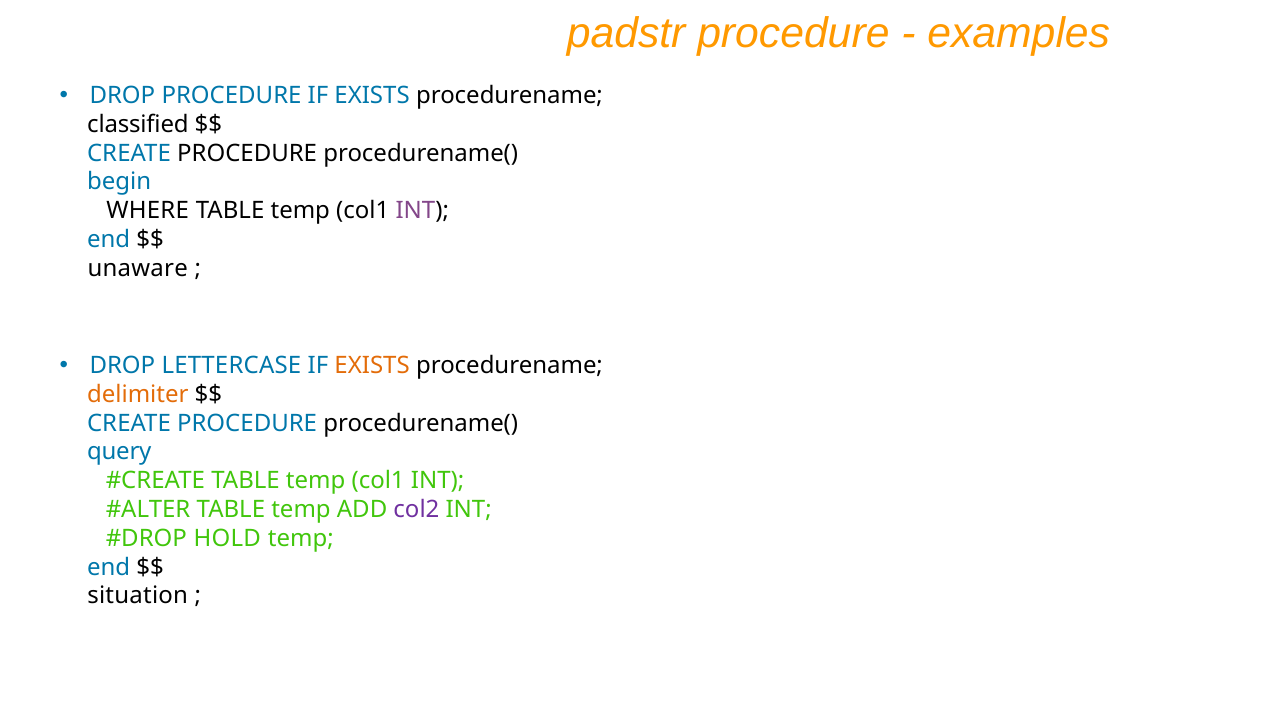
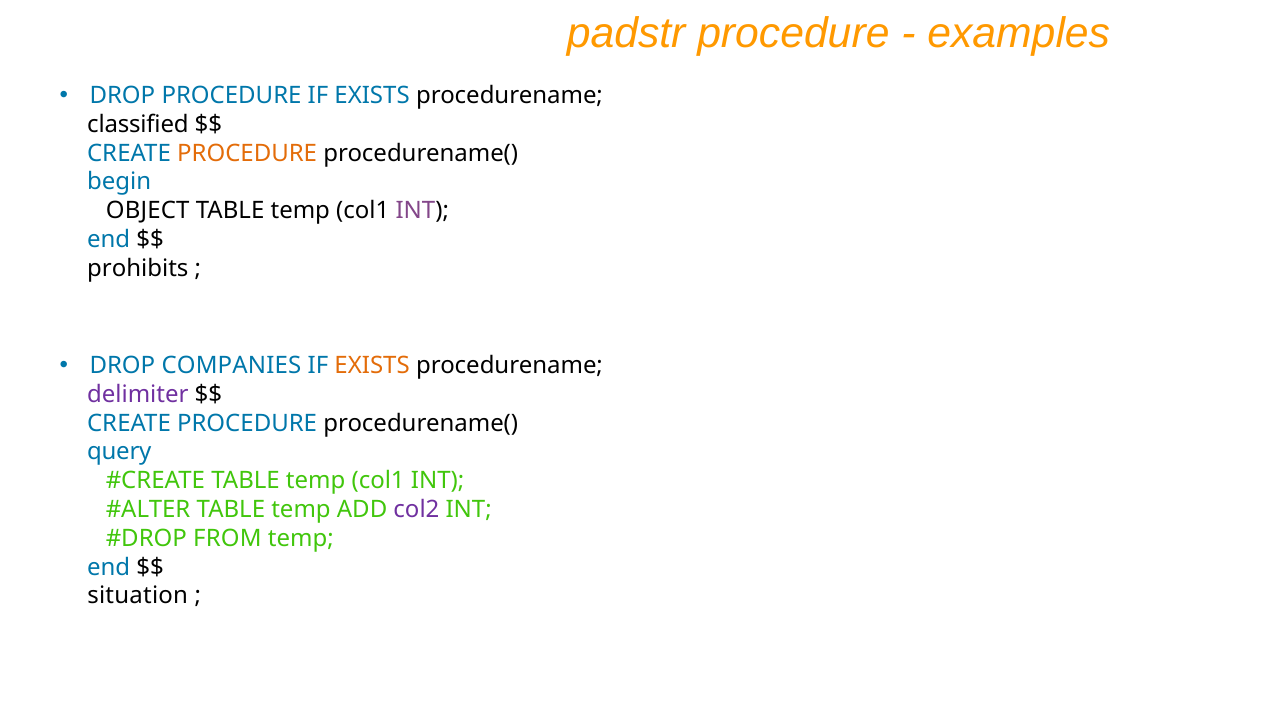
PROCEDURE at (247, 153) colour: black -> orange
WHERE: WHERE -> OBJECT
unaware: unaware -> prohibits
LETTERCASE: LETTERCASE -> COMPANIES
delimiter colour: orange -> purple
HOLD: HOLD -> FROM
